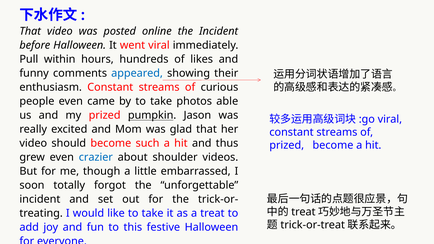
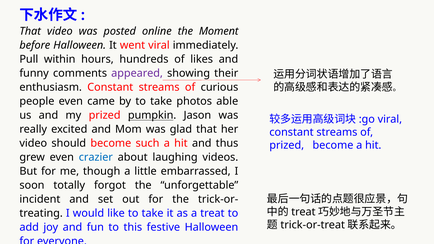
the Incident: Incident -> Moment
appeared colour: blue -> purple
shoulder: shoulder -> laughing
